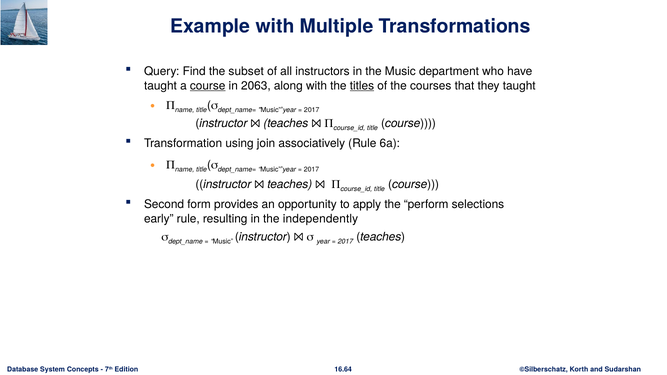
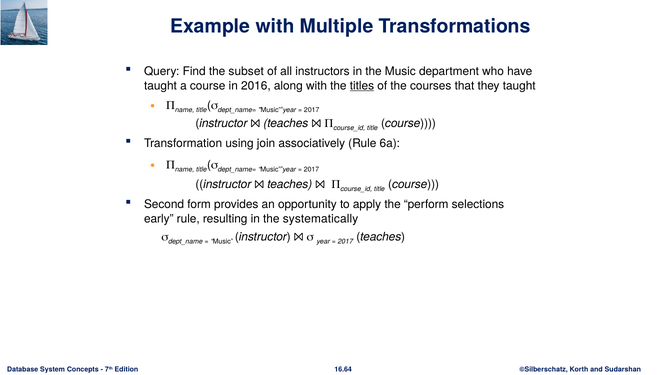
course at (208, 86) underline: present -> none
2063: 2063 -> 2016
independently: independently -> systematically
